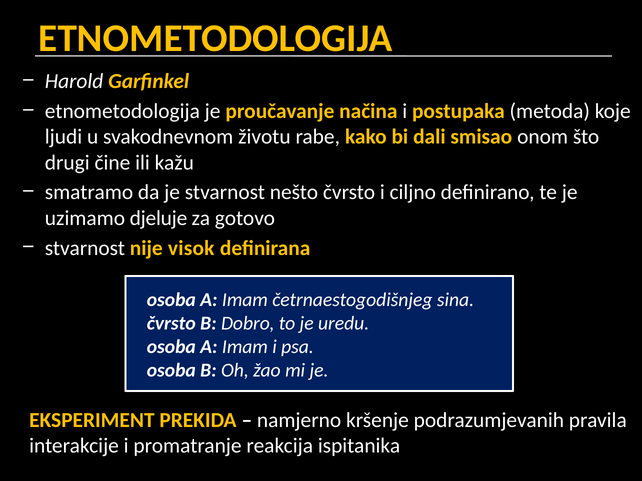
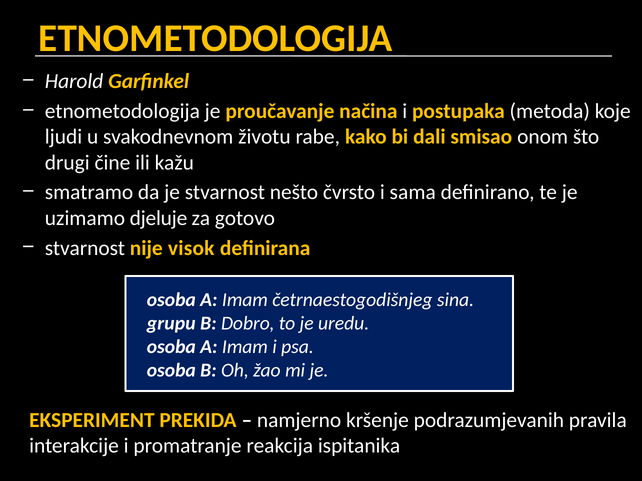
ciljno: ciljno -> sama
čvrsto at (171, 323): čvrsto -> grupu
